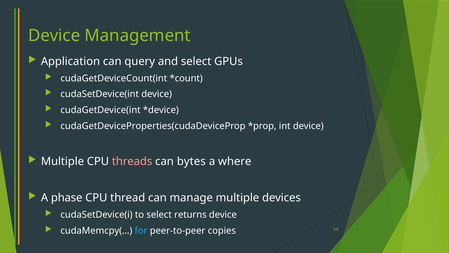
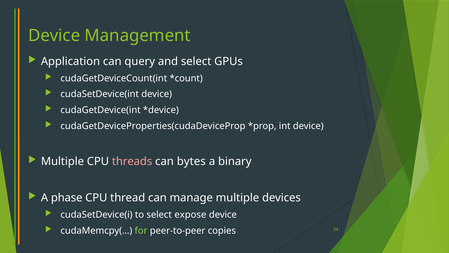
where: where -> binary
returns: returns -> expose
for colour: light blue -> light green
